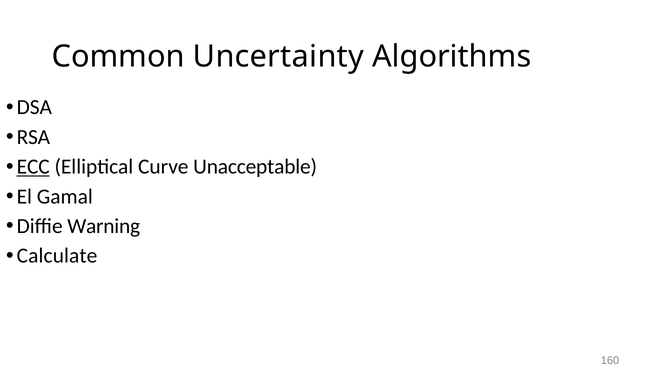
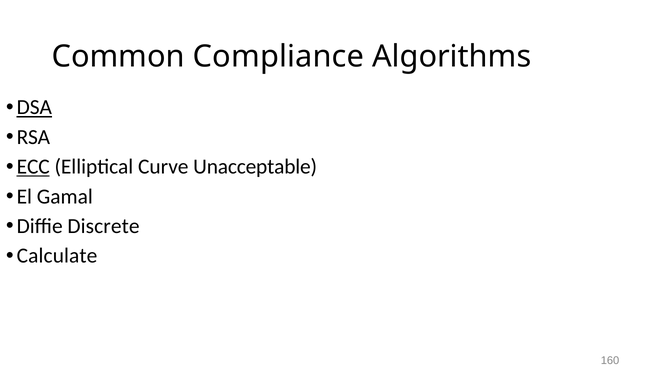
Uncertainty: Uncertainty -> Compliance
DSA underline: none -> present
Warning: Warning -> Discrete
